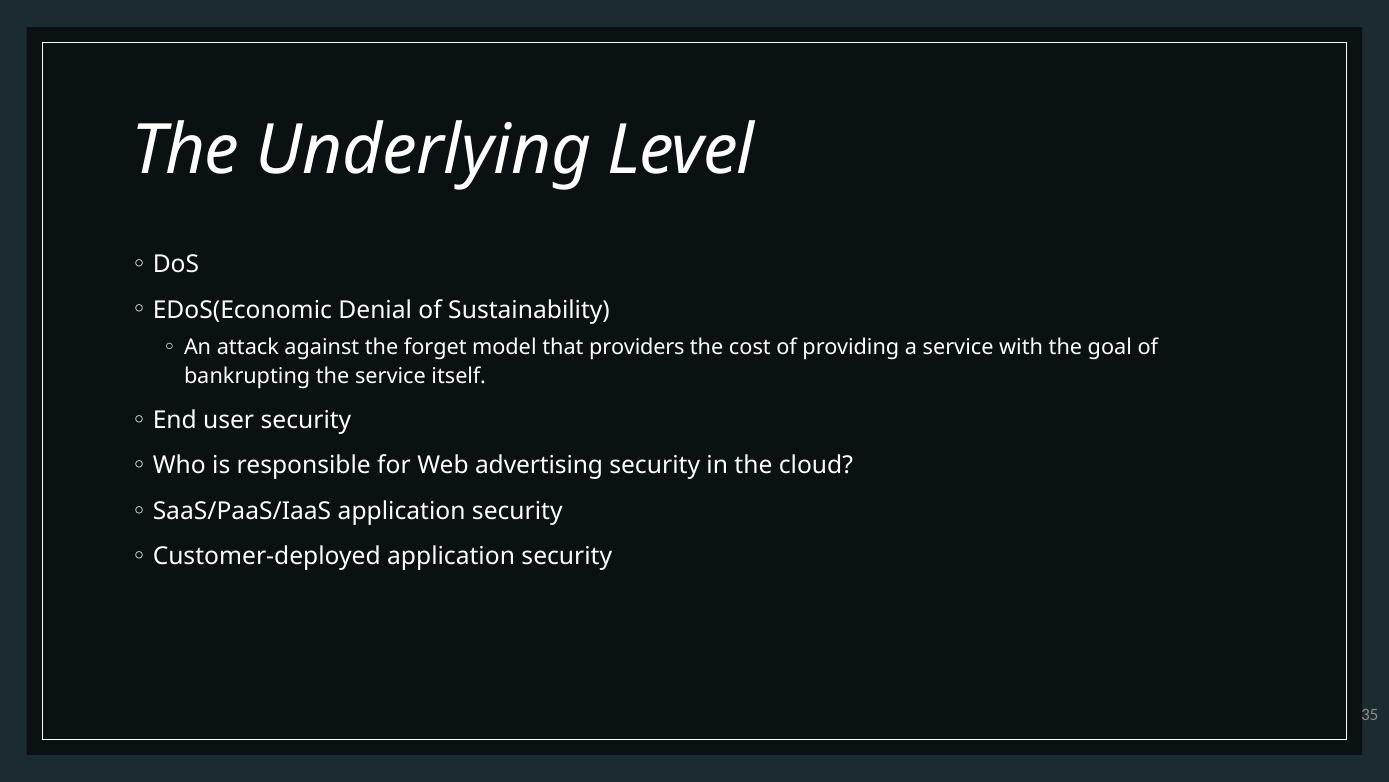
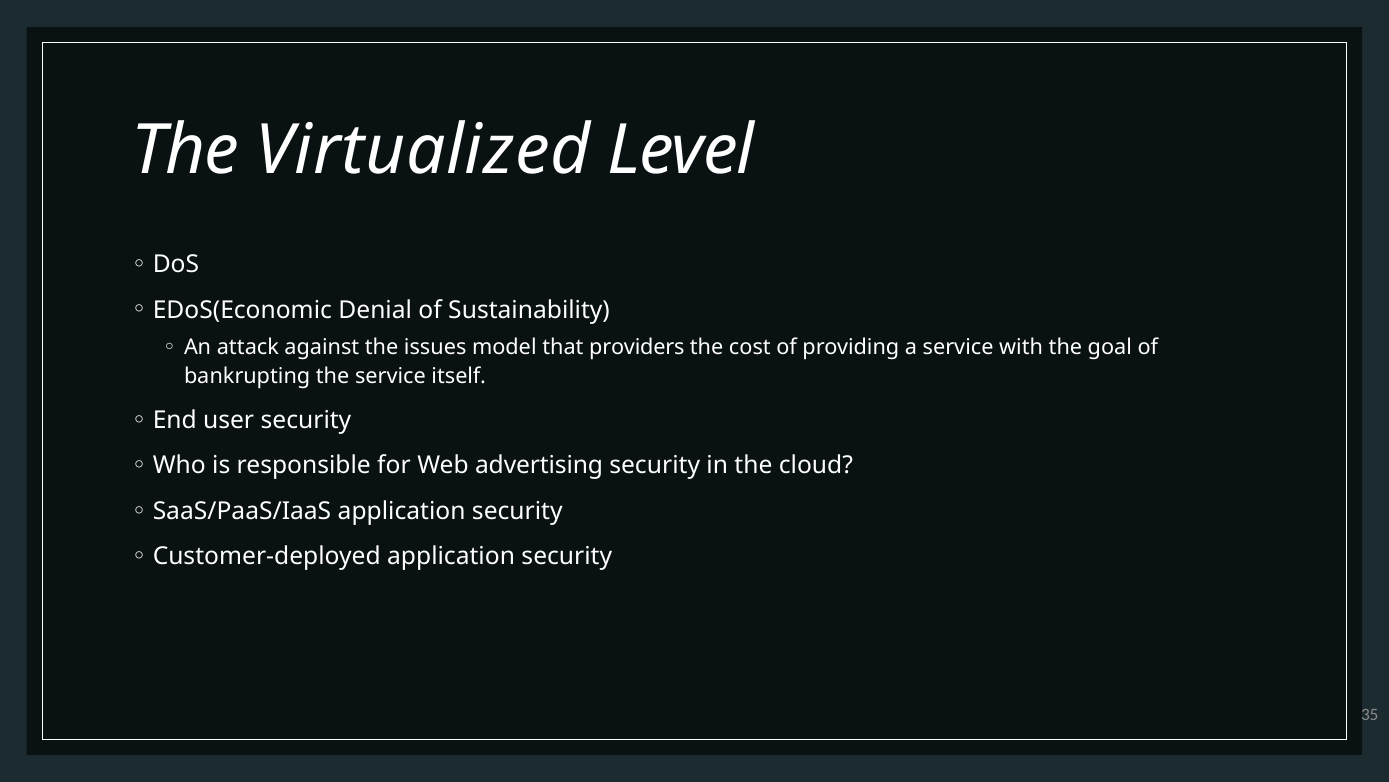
Underlying: Underlying -> Virtualized
forget: forget -> issues
